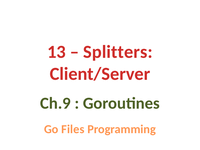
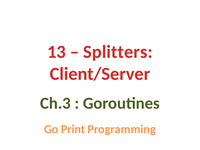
Ch.9: Ch.9 -> Ch.3
Files: Files -> Print
